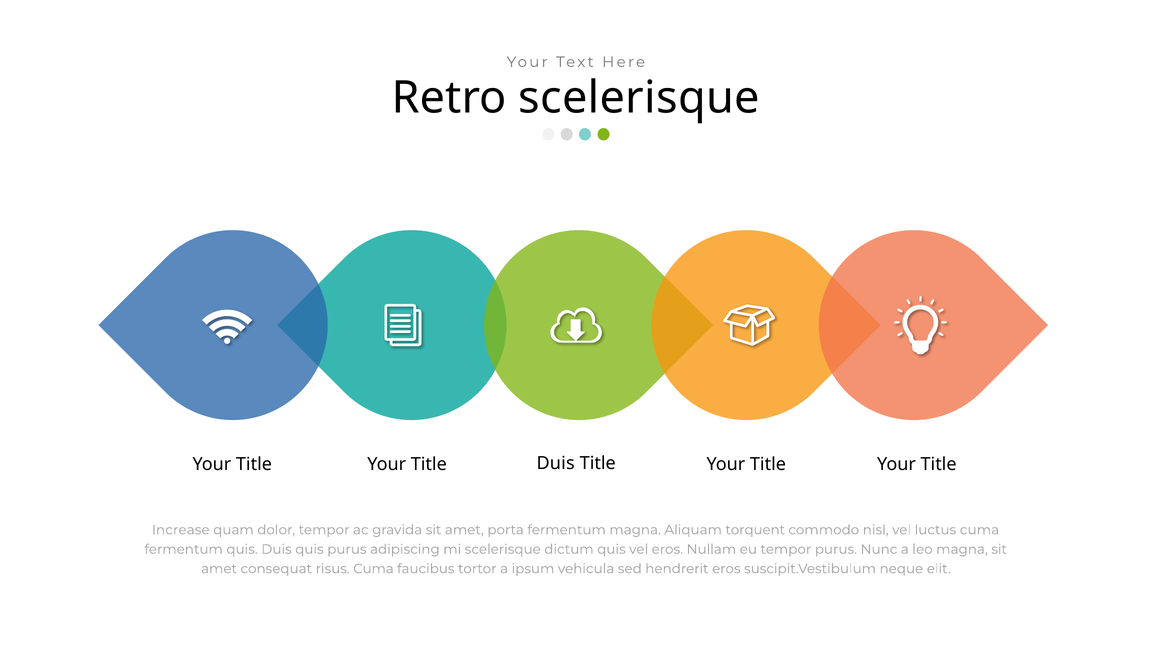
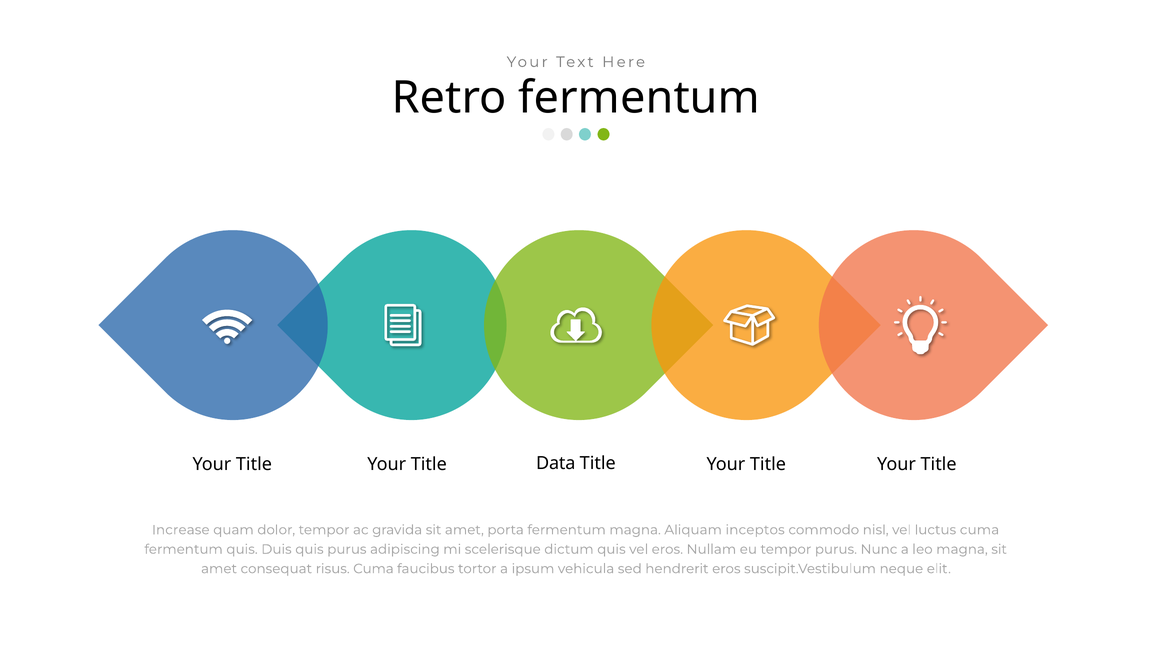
Retro scelerisque: scelerisque -> fermentum
Duis at (556, 463): Duis -> Data
torquent: torquent -> inceptos
